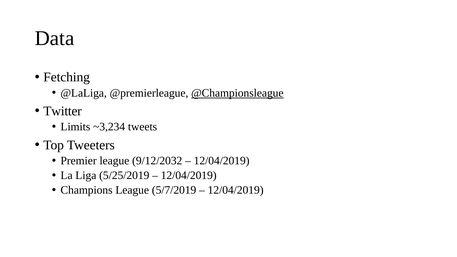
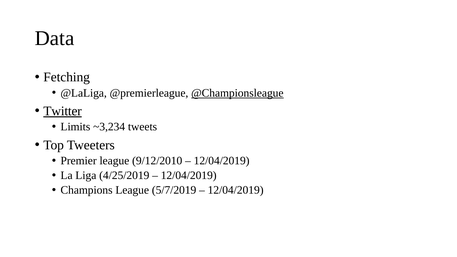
Twitter underline: none -> present
9/12/2032: 9/12/2032 -> 9/12/2010
5/25/2019: 5/25/2019 -> 4/25/2019
